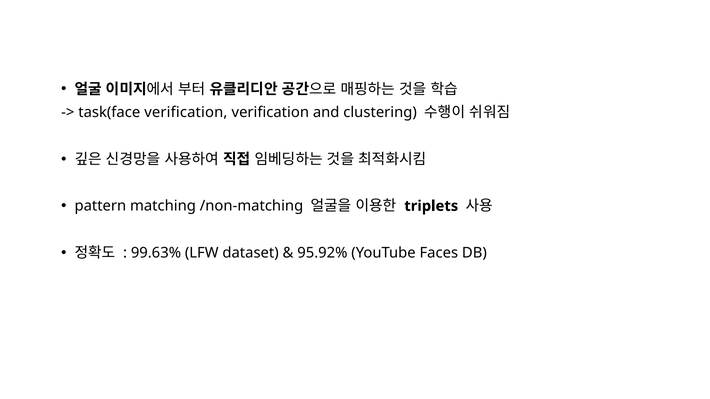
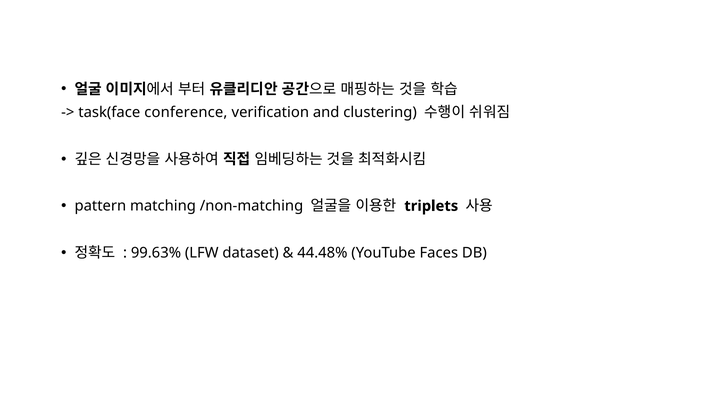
task(face verification: verification -> conference
95.92%: 95.92% -> 44.48%
